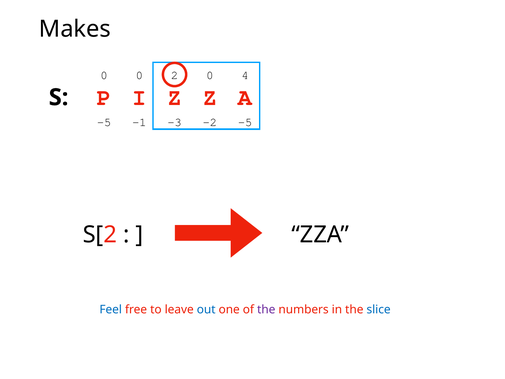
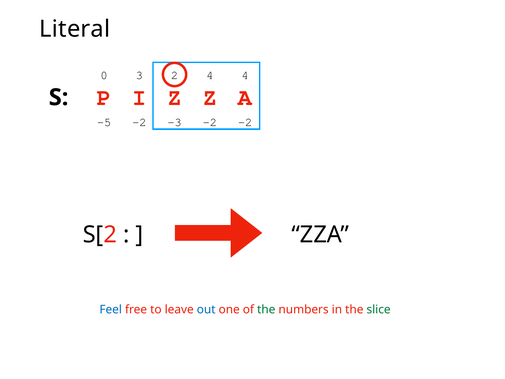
Makes: Makes -> Literal
0 0: 0 -> 3
2 0: 0 -> 4
-5 -1: -1 -> -2
-2 -5: -5 -> -2
the at (266, 309) colour: purple -> green
slice colour: blue -> green
